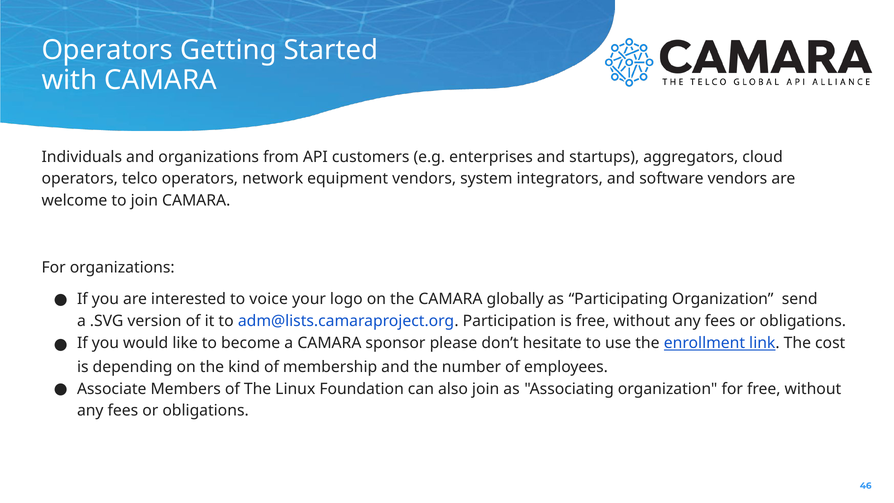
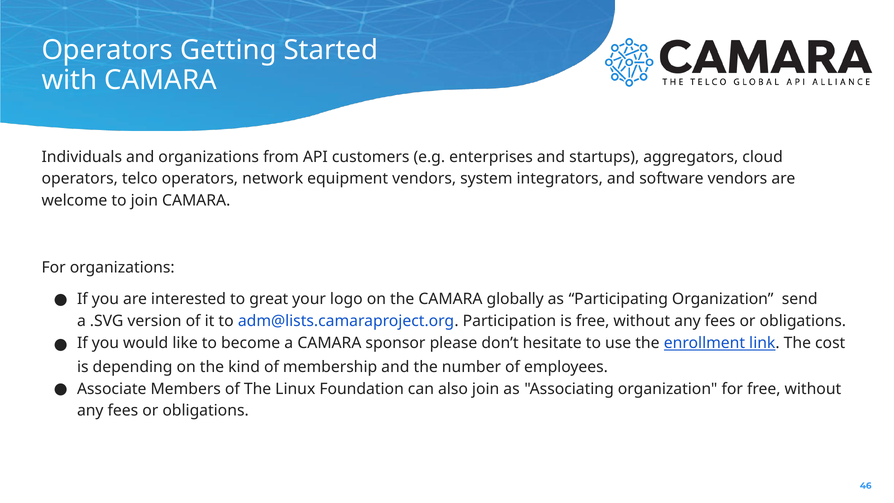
voice: voice -> great
